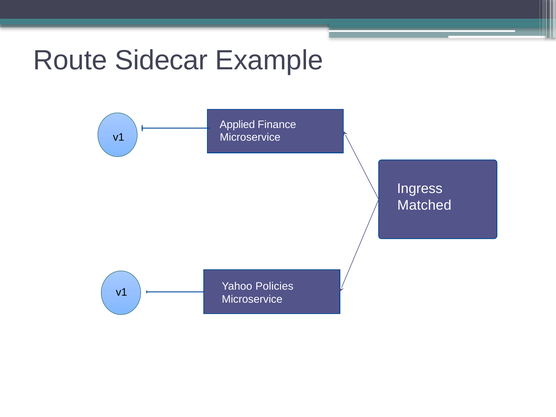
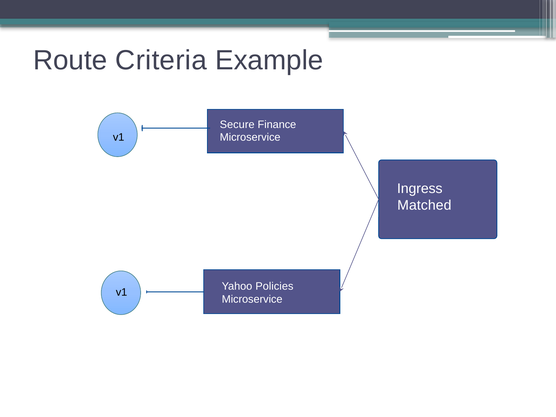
Sidecar: Sidecar -> Criteria
Applied: Applied -> Secure
